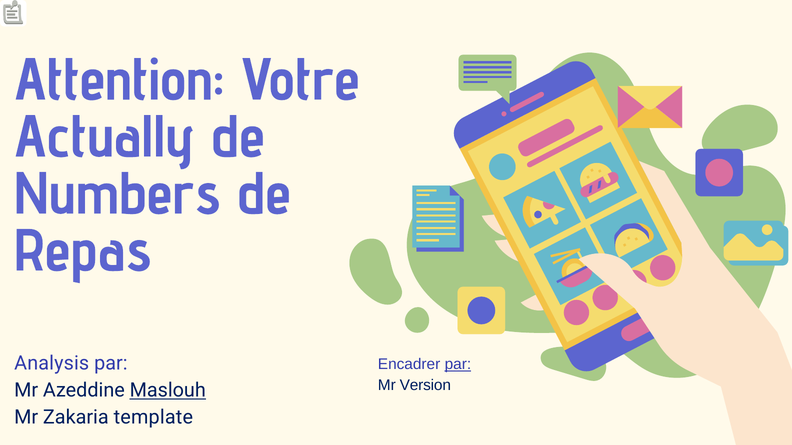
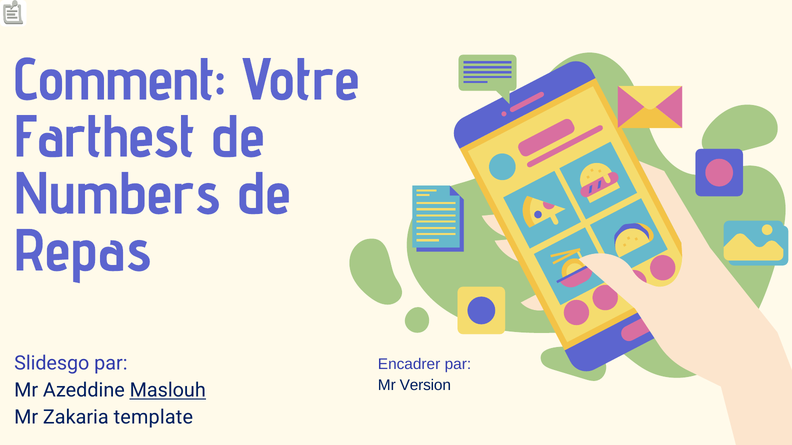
Attention: Attention -> Comment
Actually: Actually -> Farthest
Analysis: Analysis -> Slidesgo
par at (458, 365) underline: present -> none
